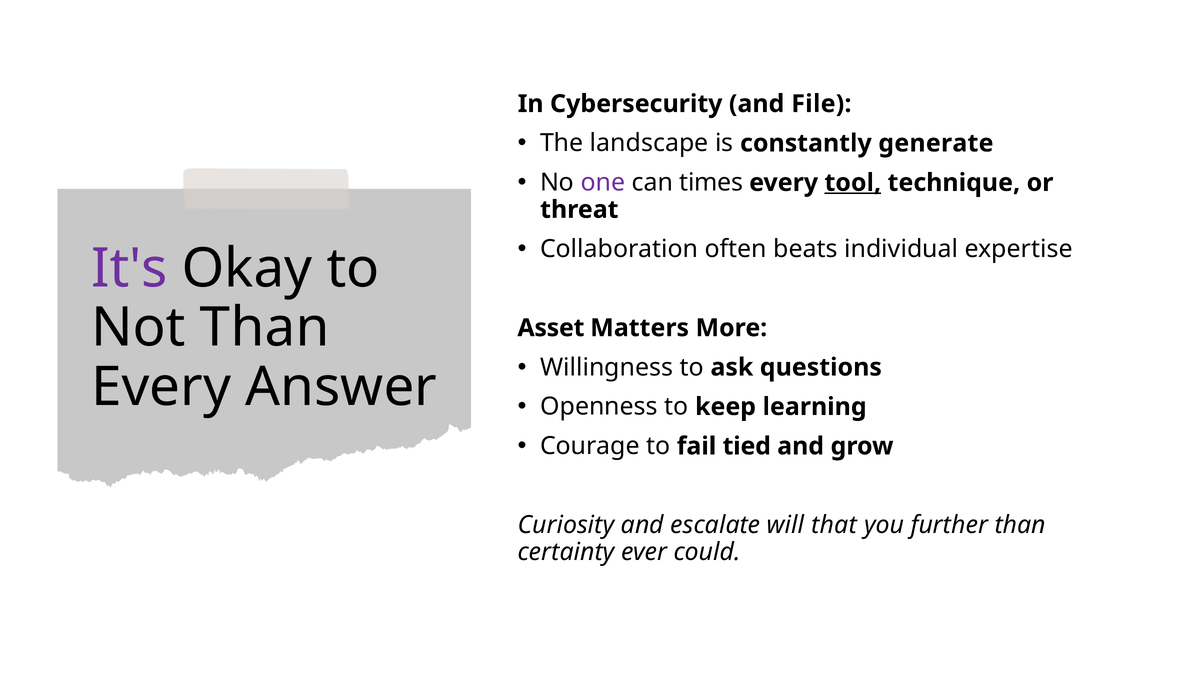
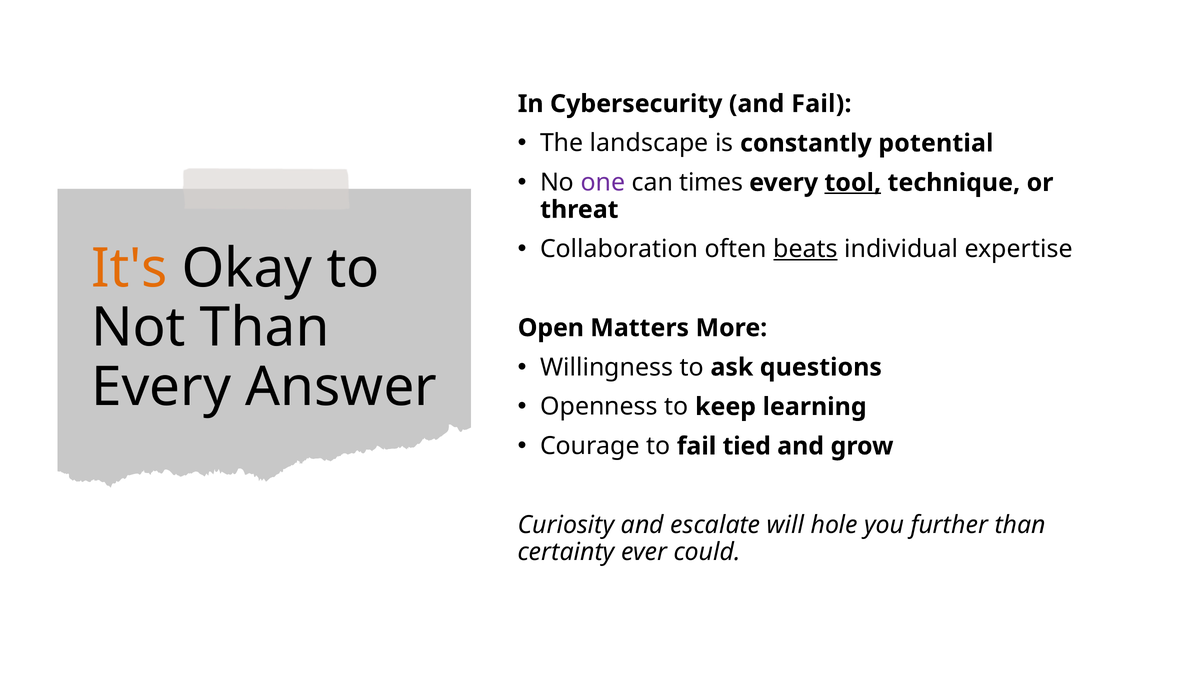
and File: File -> Fail
generate: generate -> potential
beats underline: none -> present
It's colour: purple -> orange
Asset: Asset -> Open
that: that -> hole
